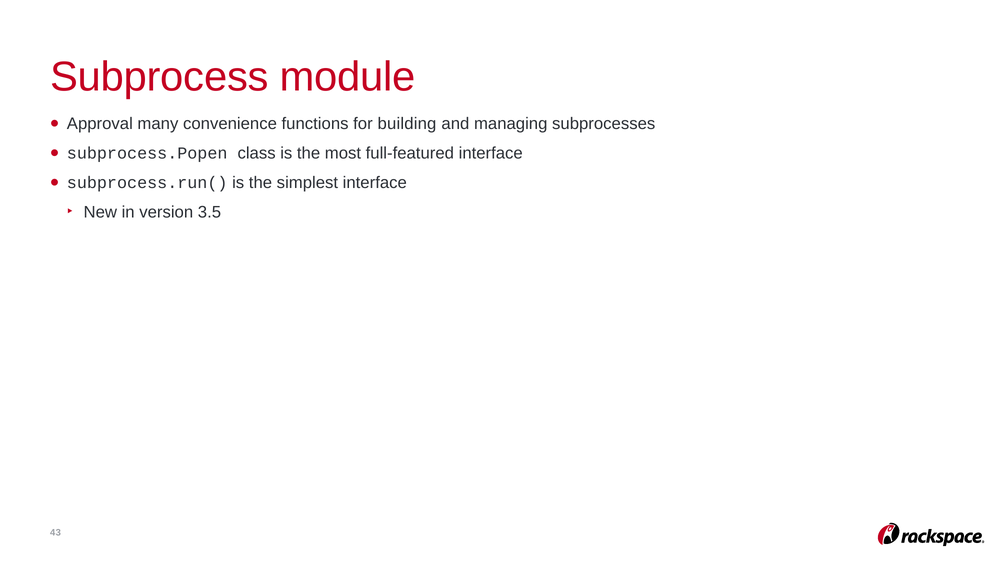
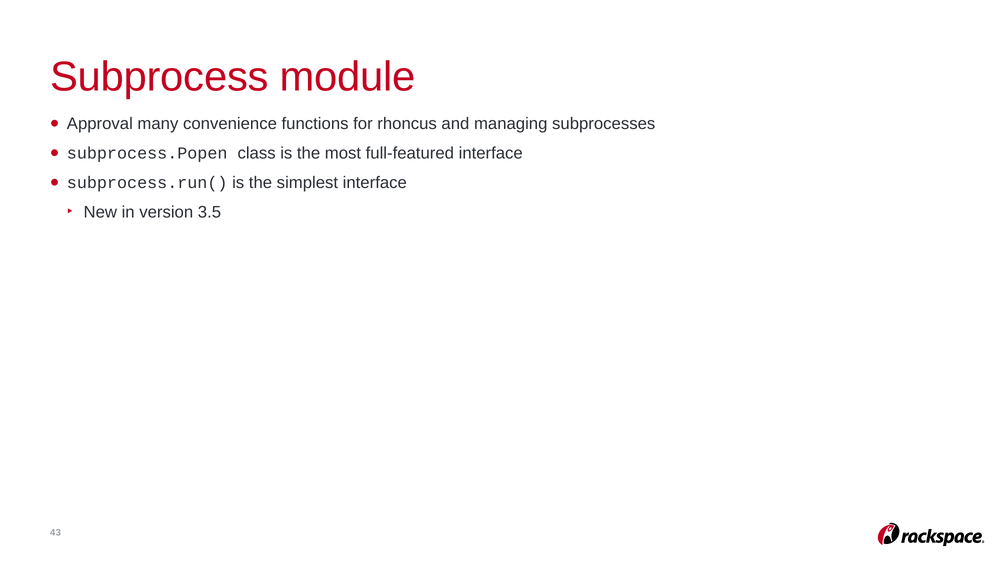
building: building -> rhoncus
